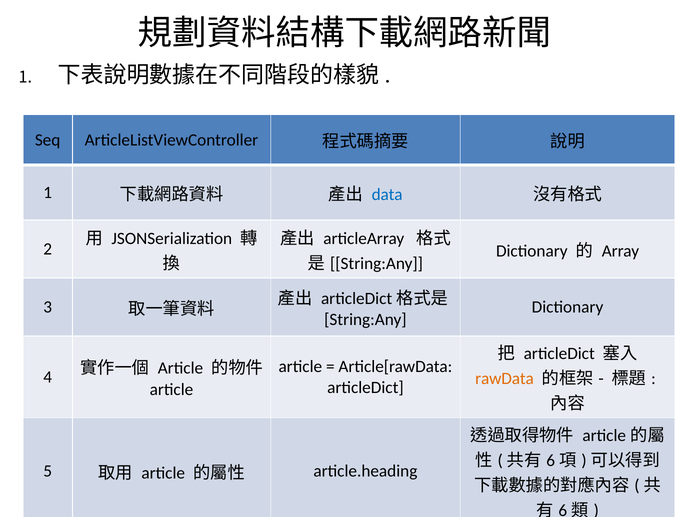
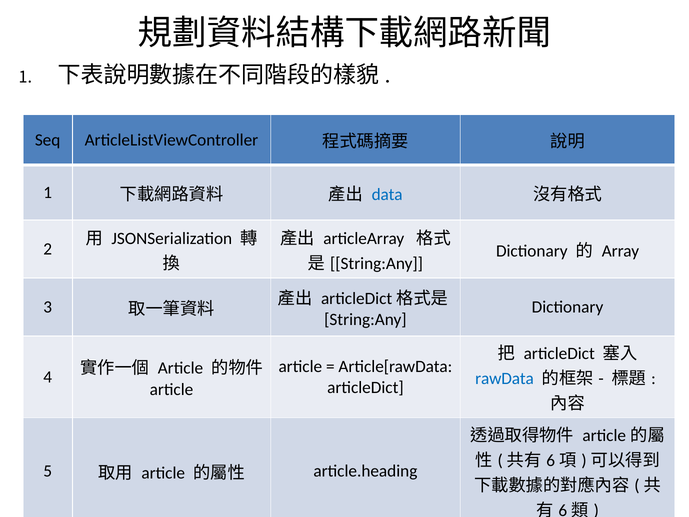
rawData colour: orange -> blue
